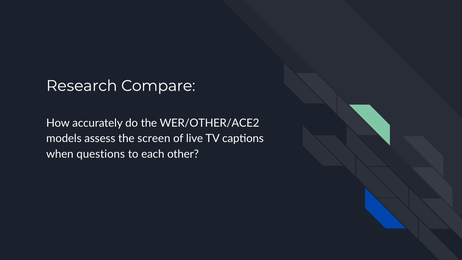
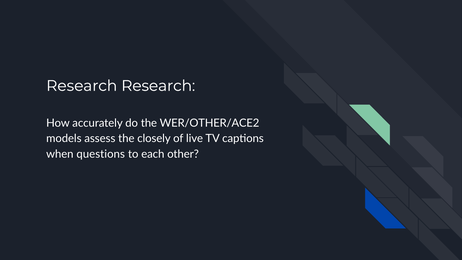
Research Compare: Compare -> Research
screen: screen -> closely
